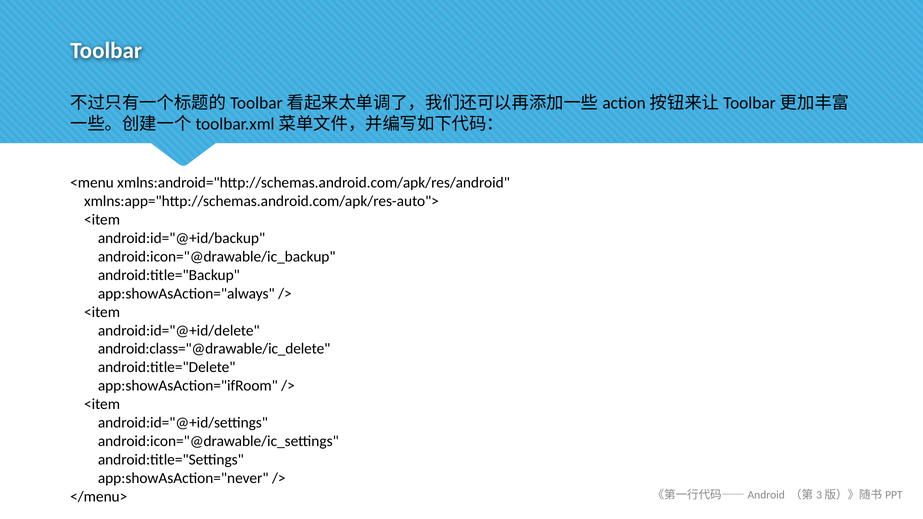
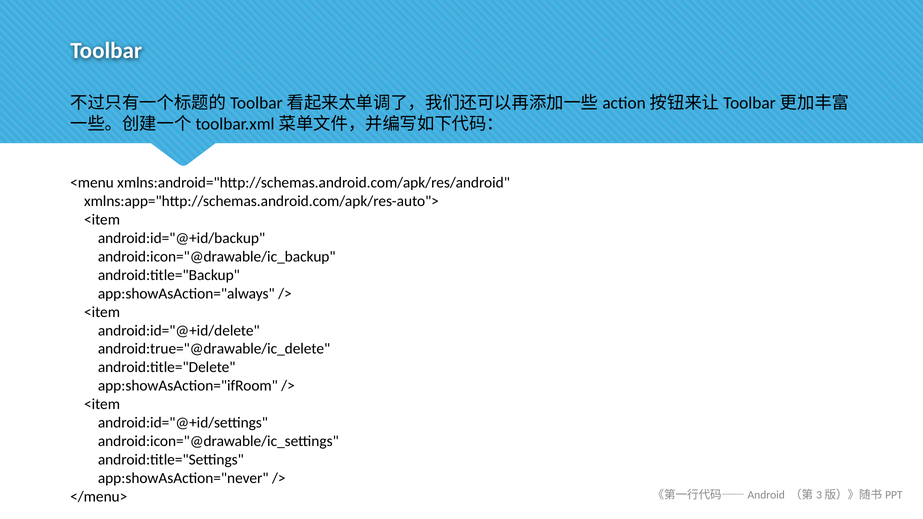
android:class="@drawable/ic_delete: android:class="@drawable/ic_delete -> android:true="@drawable/ic_delete
